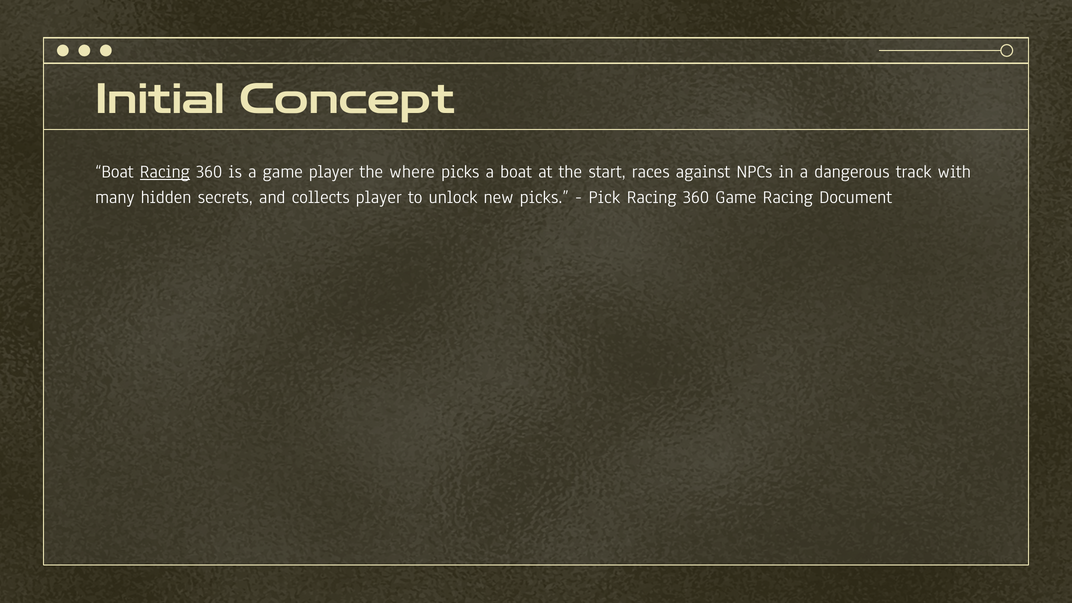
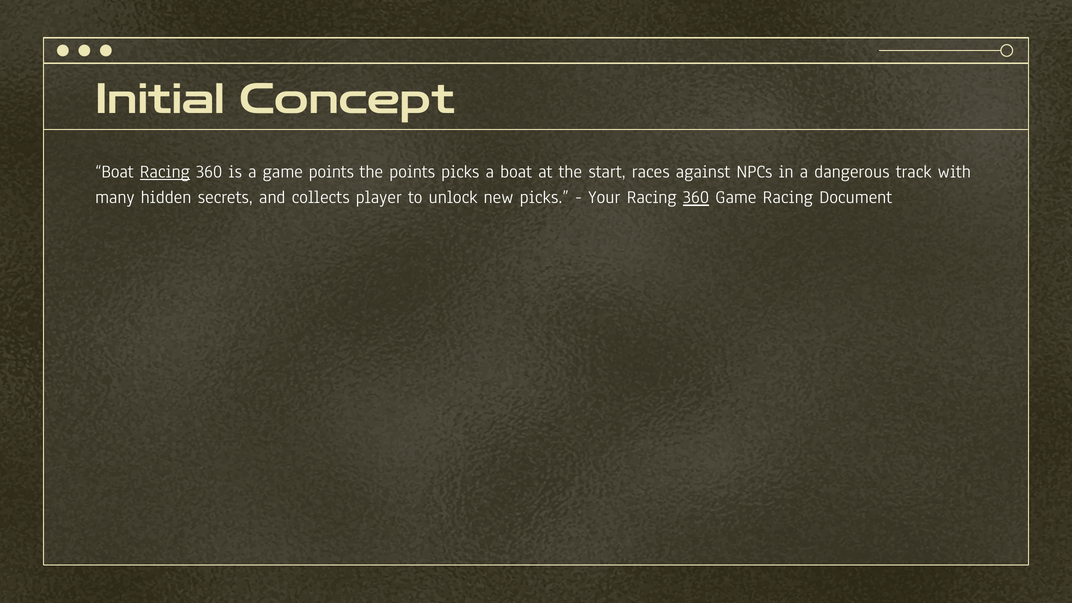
game player: player -> points
the where: where -> points
Pick: Pick -> Your
360 at (696, 197) underline: none -> present
